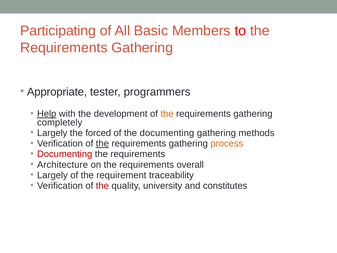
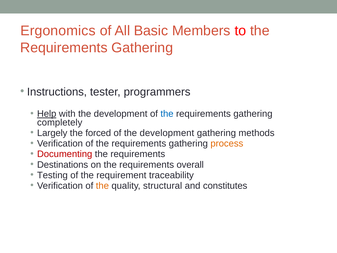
Participating: Participating -> Ergonomics
Appropriate: Appropriate -> Instructions
the at (167, 114) colour: orange -> blue
of the documenting: documenting -> development
the at (102, 143) underline: present -> none
Architecture: Architecture -> Destinations
Largely at (52, 175): Largely -> Testing
the at (102, 186) colour: red -> orange
university: university -> structural
